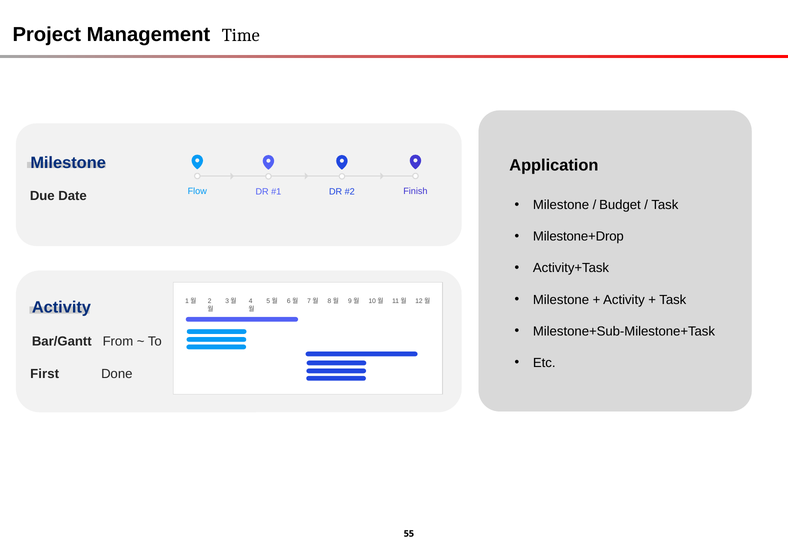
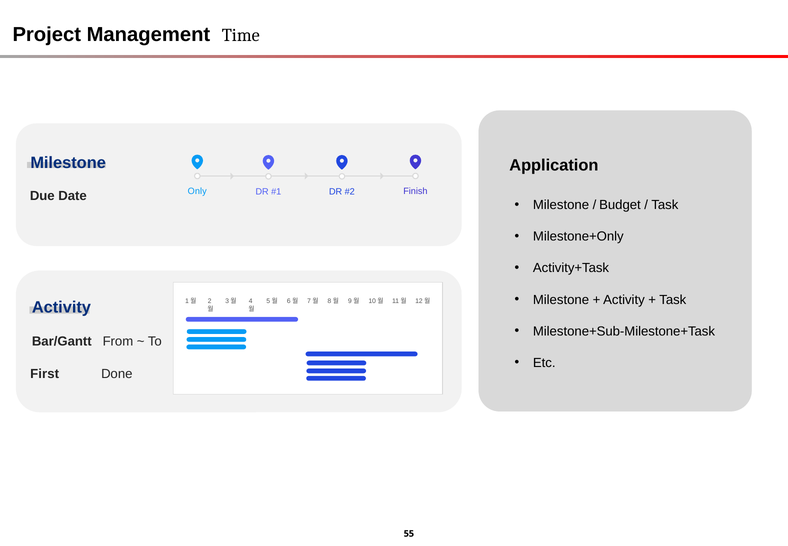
Flow: Flow -> Only
Milestone+Drop: Milestone+Drop -> Milestone+Only
